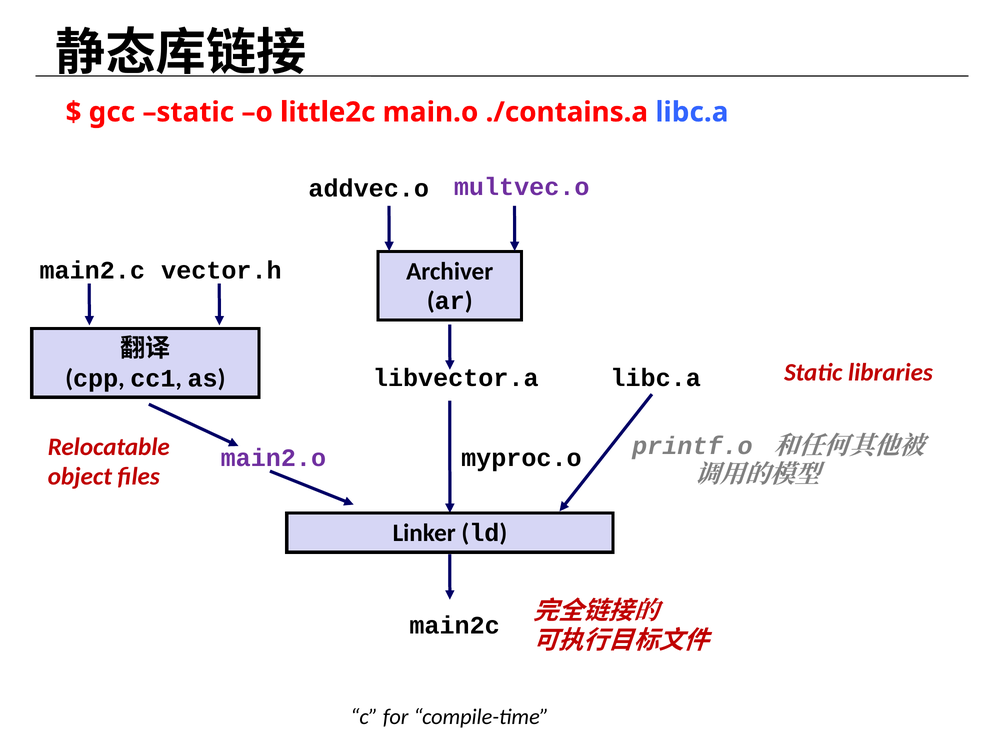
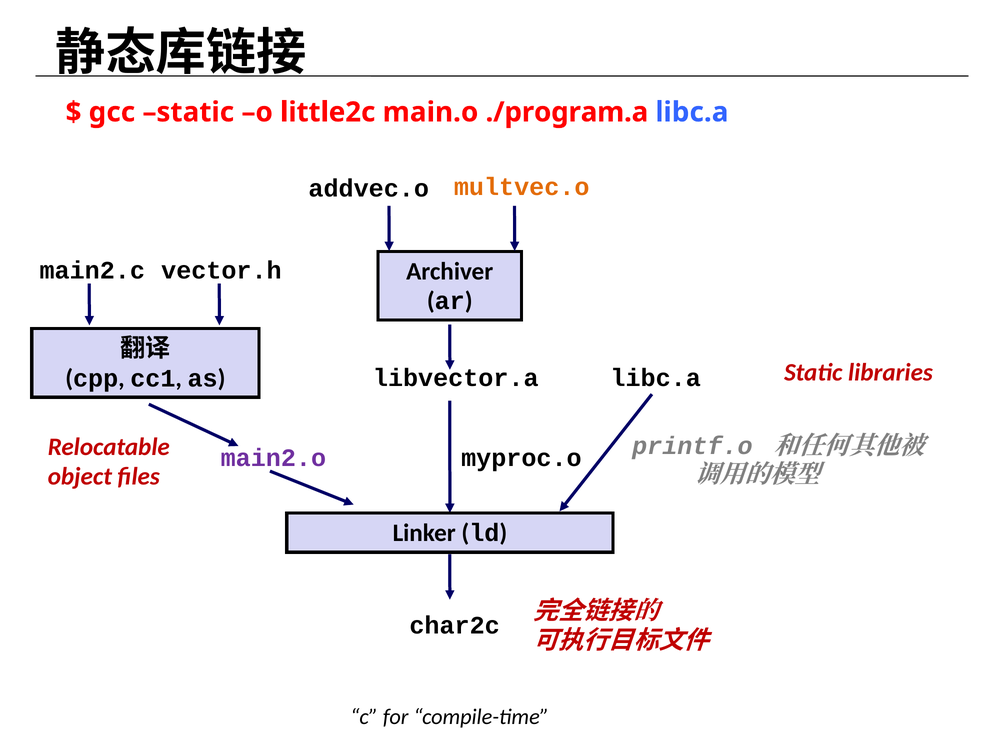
./contains.a: ./contains.a -> ./program.a
multvec.o colour: purple -> orange
main2c: main2c -> char2c
